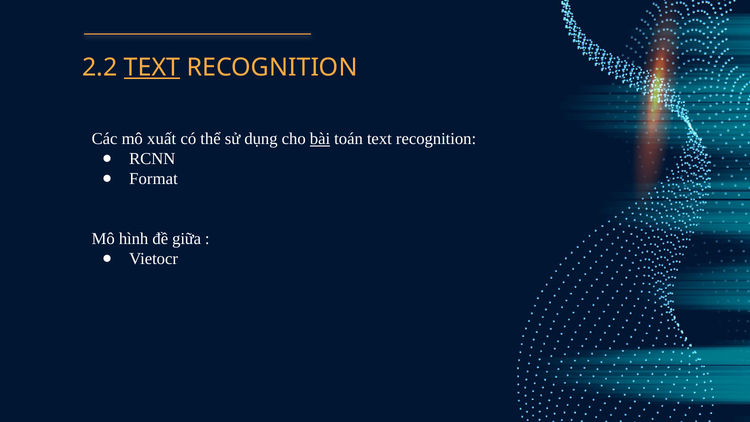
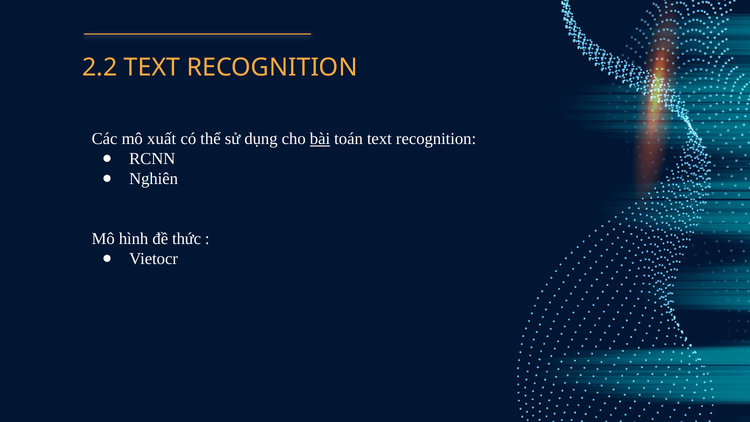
TEXT at (152, 68) underline: present -> none
Format: Format -> Nghiên
giữa: giữa -> thức
